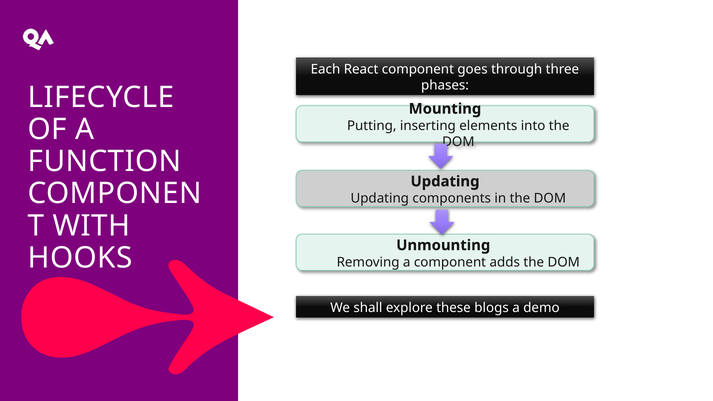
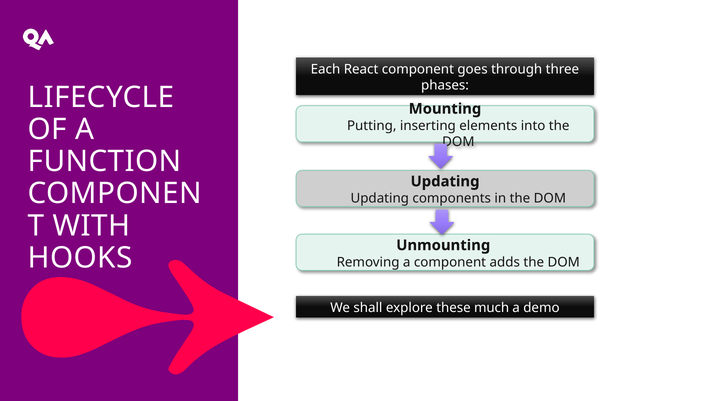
blogs: blogs -> much
